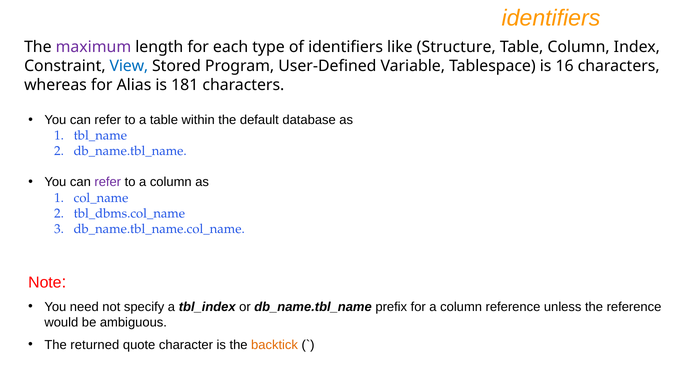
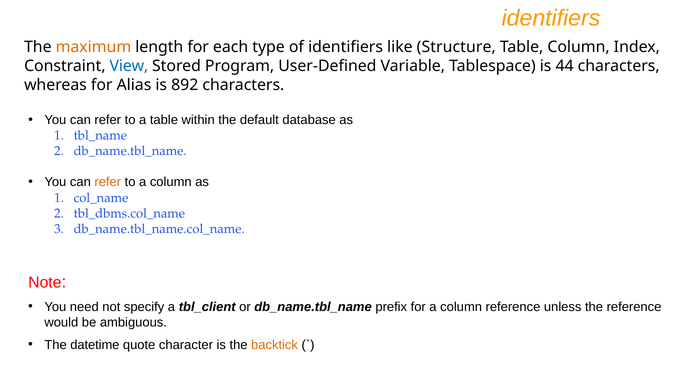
maximum colour: purple -> orange
16: 16 -> 44
181: 181 -> 892
refer at (108, 182) colour: purple -> orange
tbl_index: tbl_index -> tbl_client
returned: returned -> datetime
